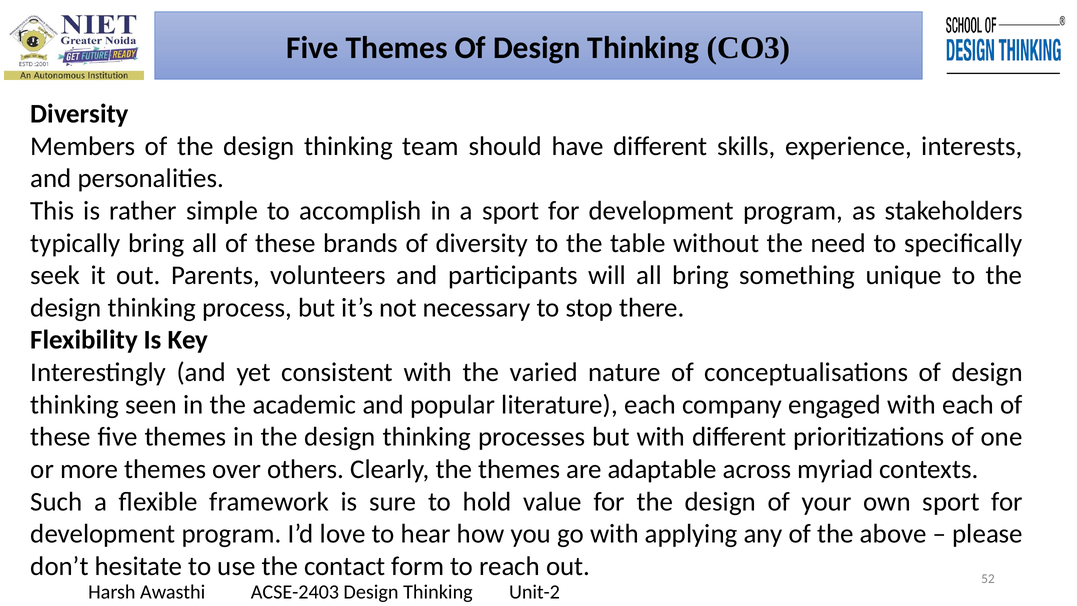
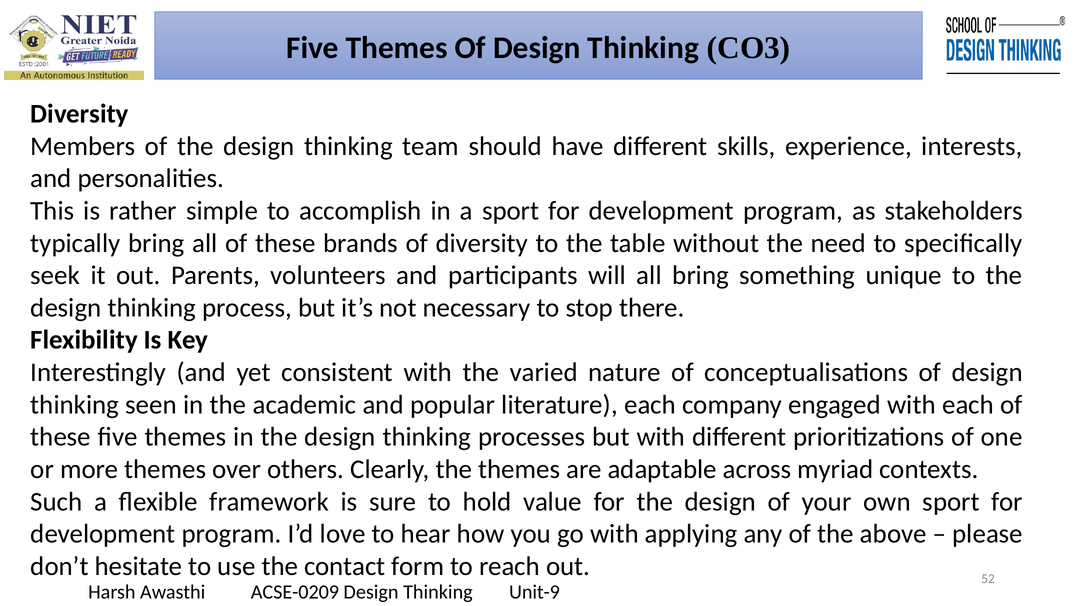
ACSE-2403: ACSE-2403 -> ACSE-0209
Unit-2: Unit-2 -> Unit-9
